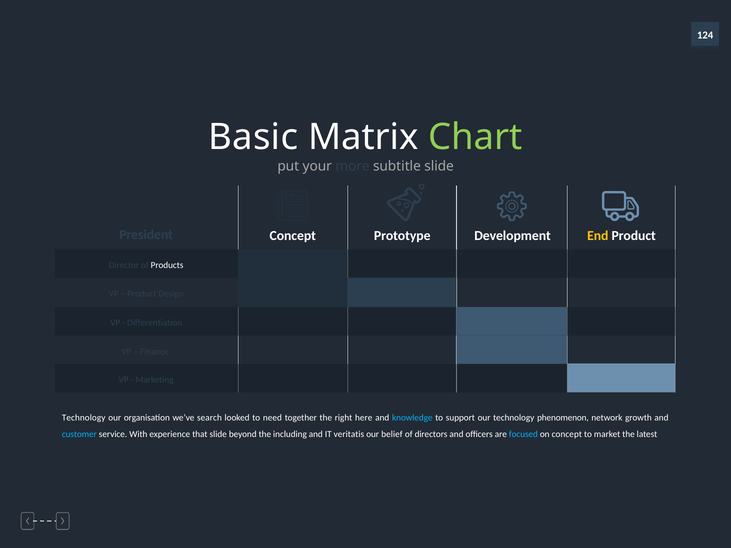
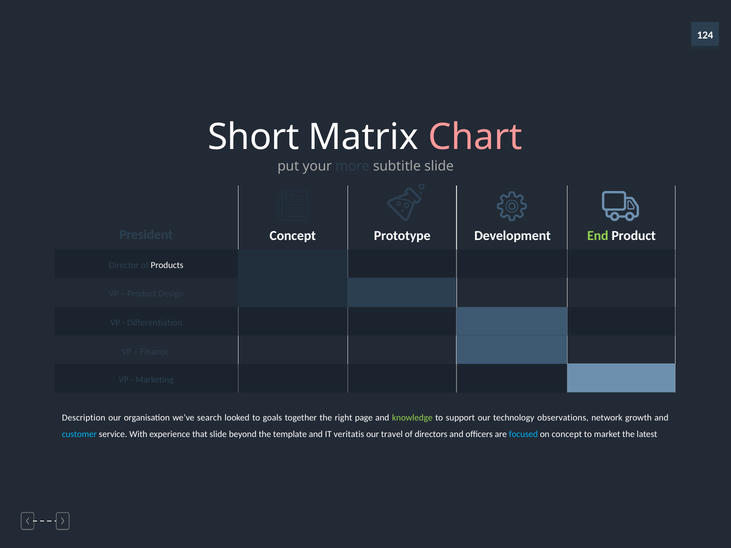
Basic: Basic -> Short
Chart colour: light green -> pink
End colour: yellow -> light green
Technology at (84, 418): Technology -> Description
need: need -> goals
here: here -> page
knowledge colour: light blue -> light green
phenomenon: phenomenon -> observations
including: including -> template
belief: belief -> travel
